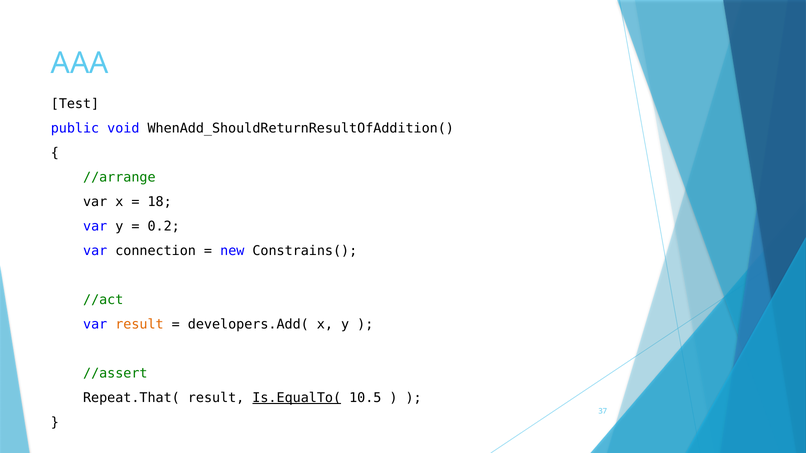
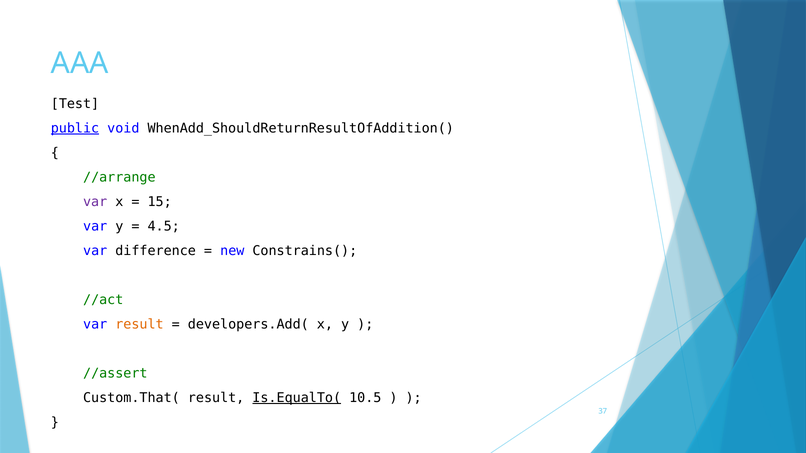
public underline: none -> present
var at (95, 202) colour: black -> purple
18: 18 -> 15
0.2: 0.2 -> 4.5
connection: connection -> difference
Repeat.That(: Repeat.That( -> Custom.That(
